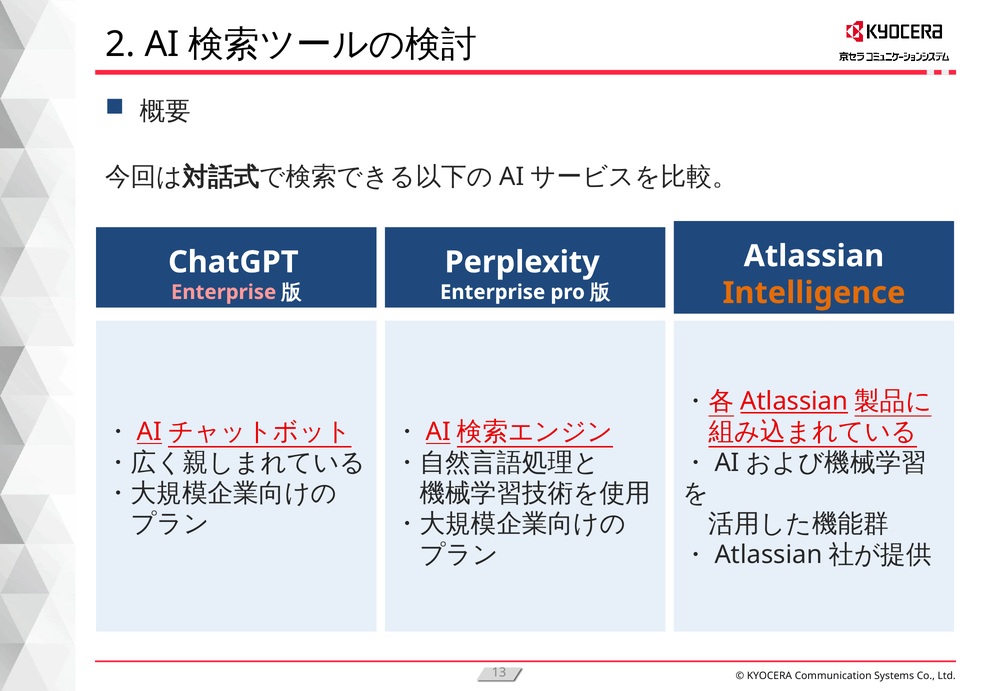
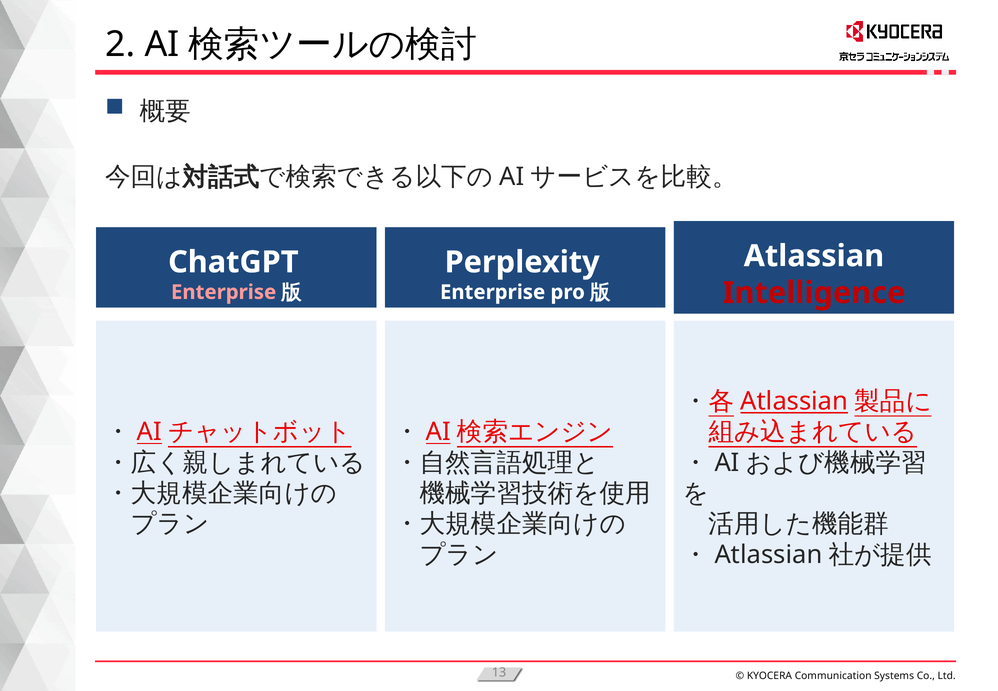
Intelligence colour: orange -> red
